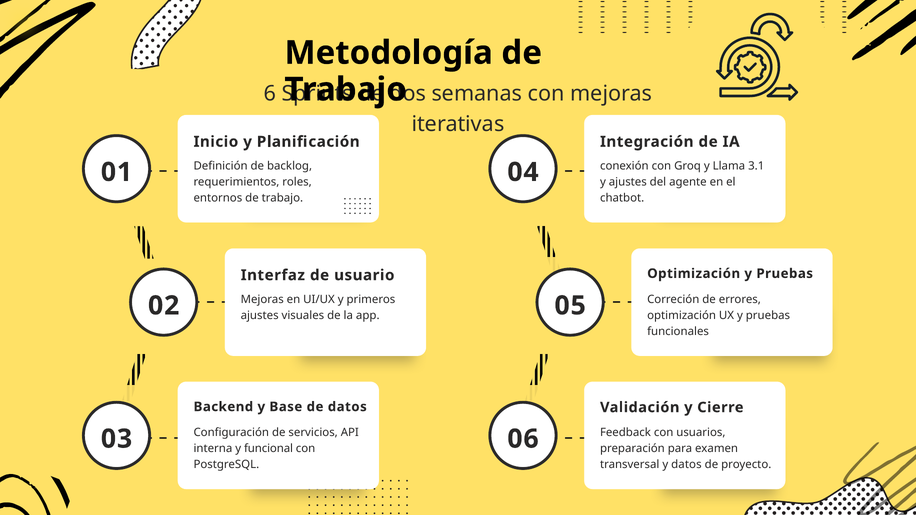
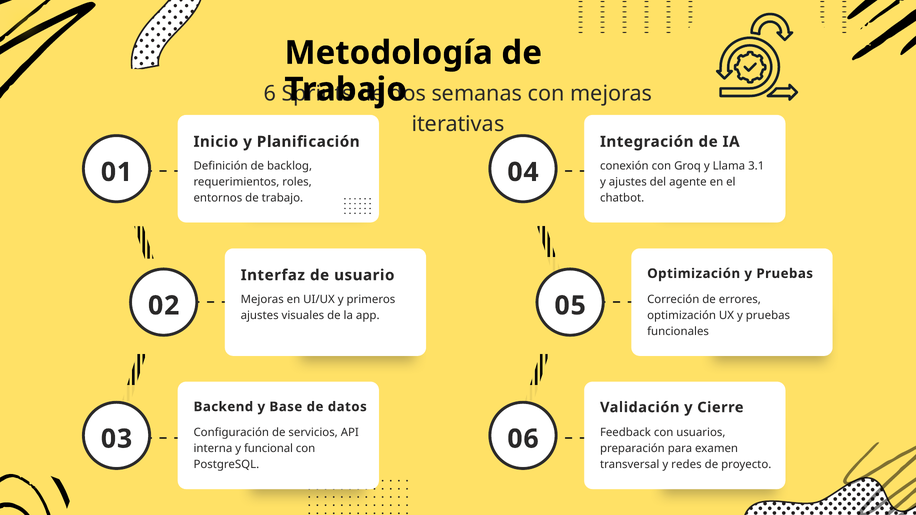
y datos: datos -> redes
